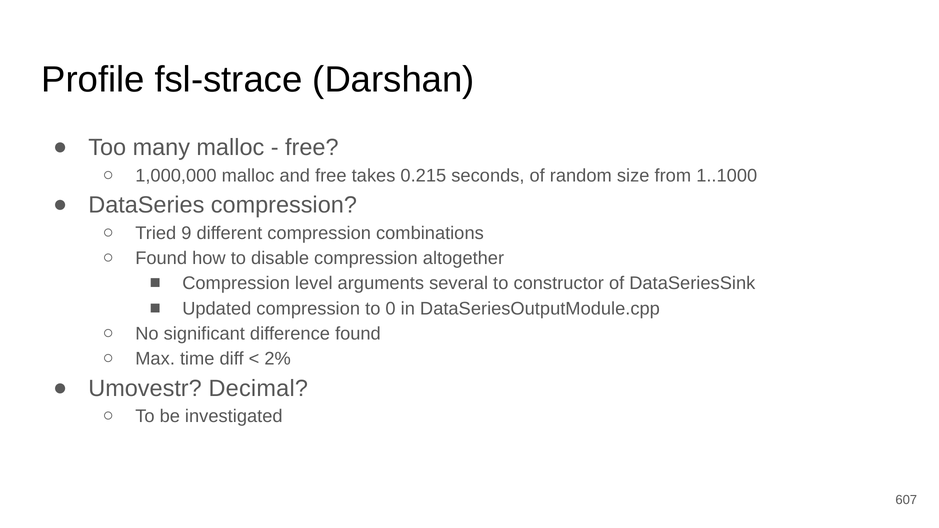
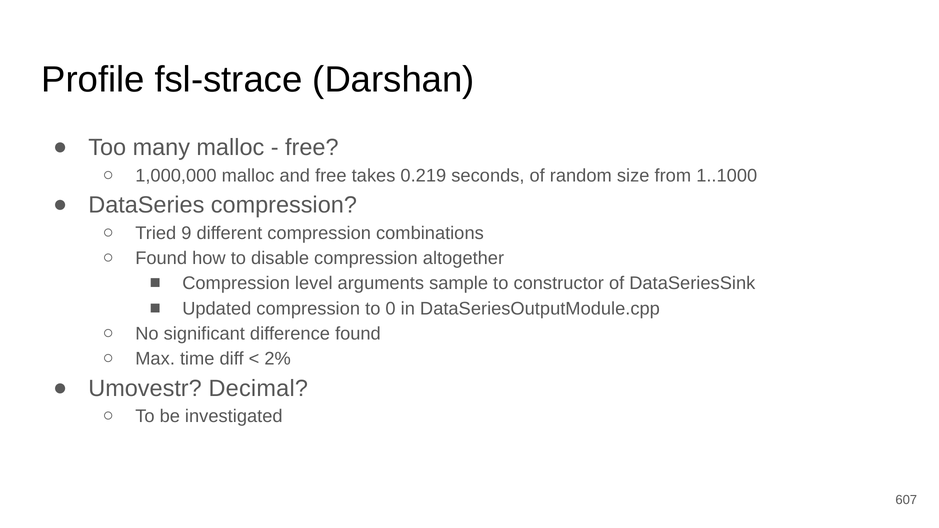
0.215: 0.215 -> 0.219
several: several -> sample
